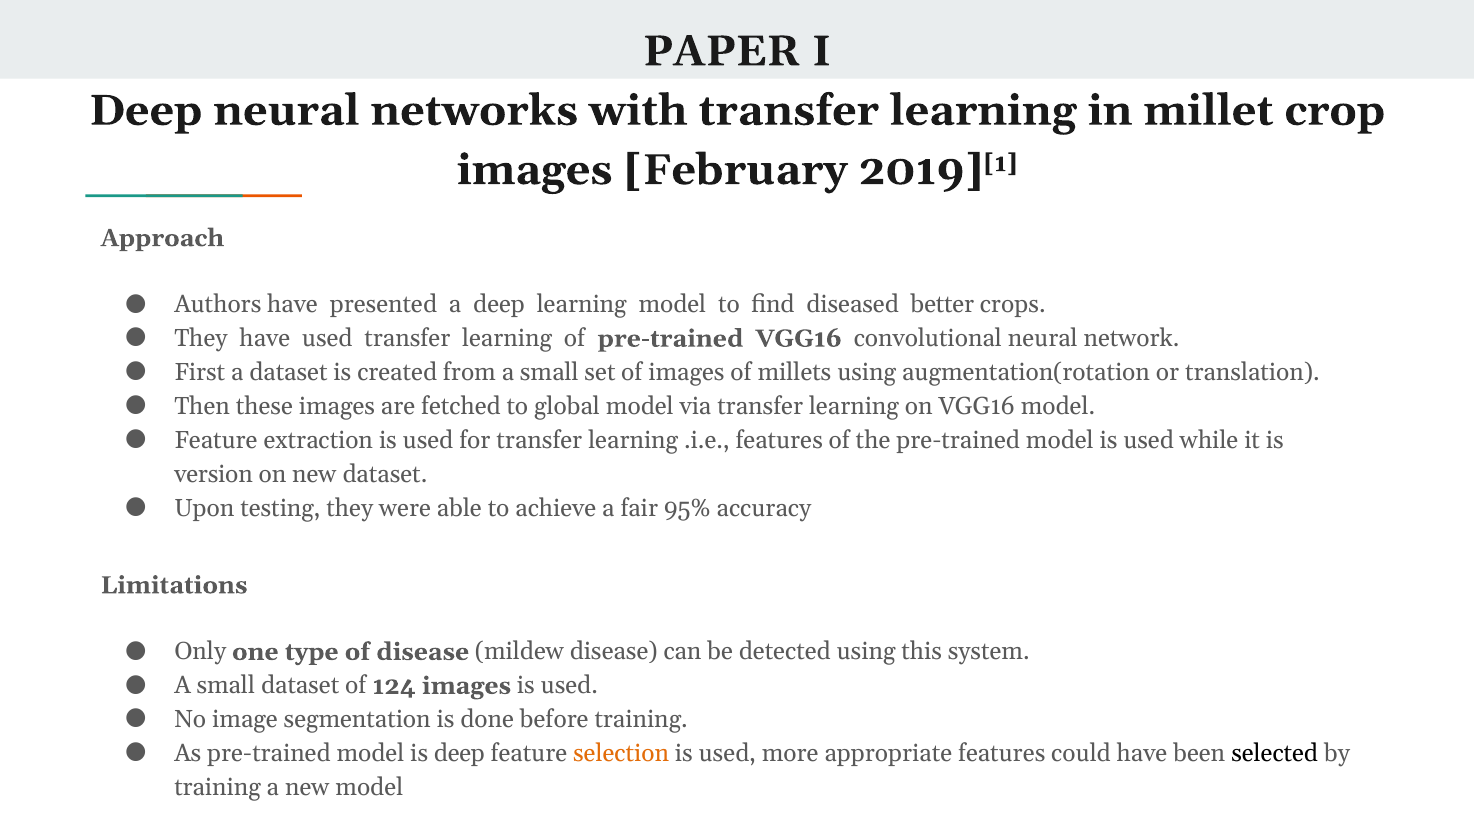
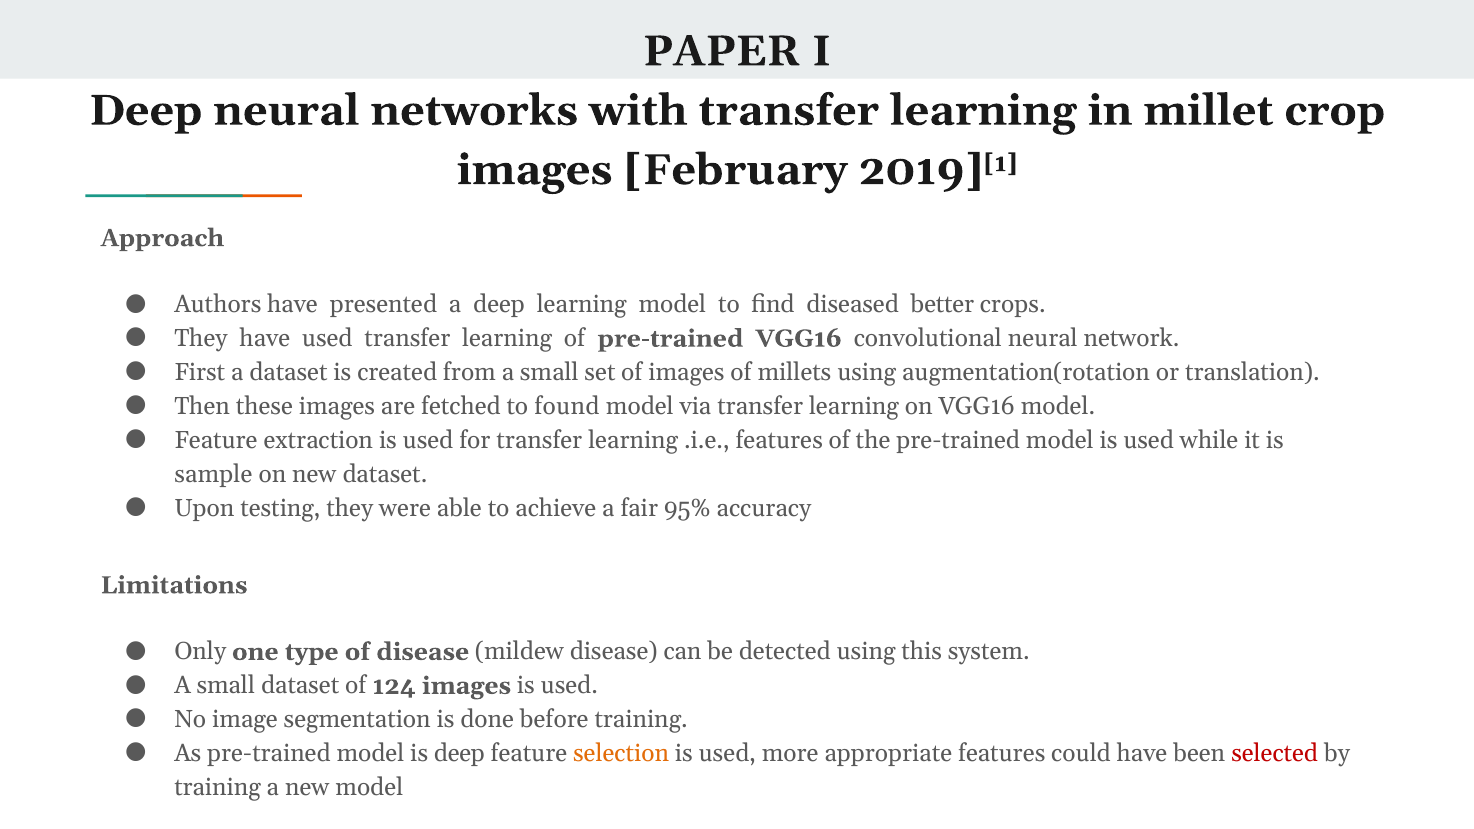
global: global -> found
version: version -> sample
selected colour: black -> red
